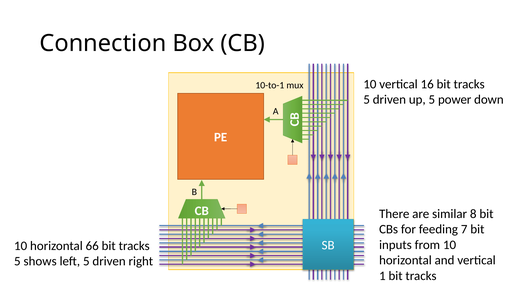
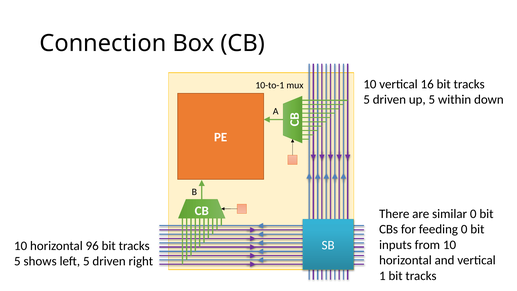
power: power -> within
similar 8: 8 -> 0
feeding 7: 7 -> 0
66: 66 -> 96
